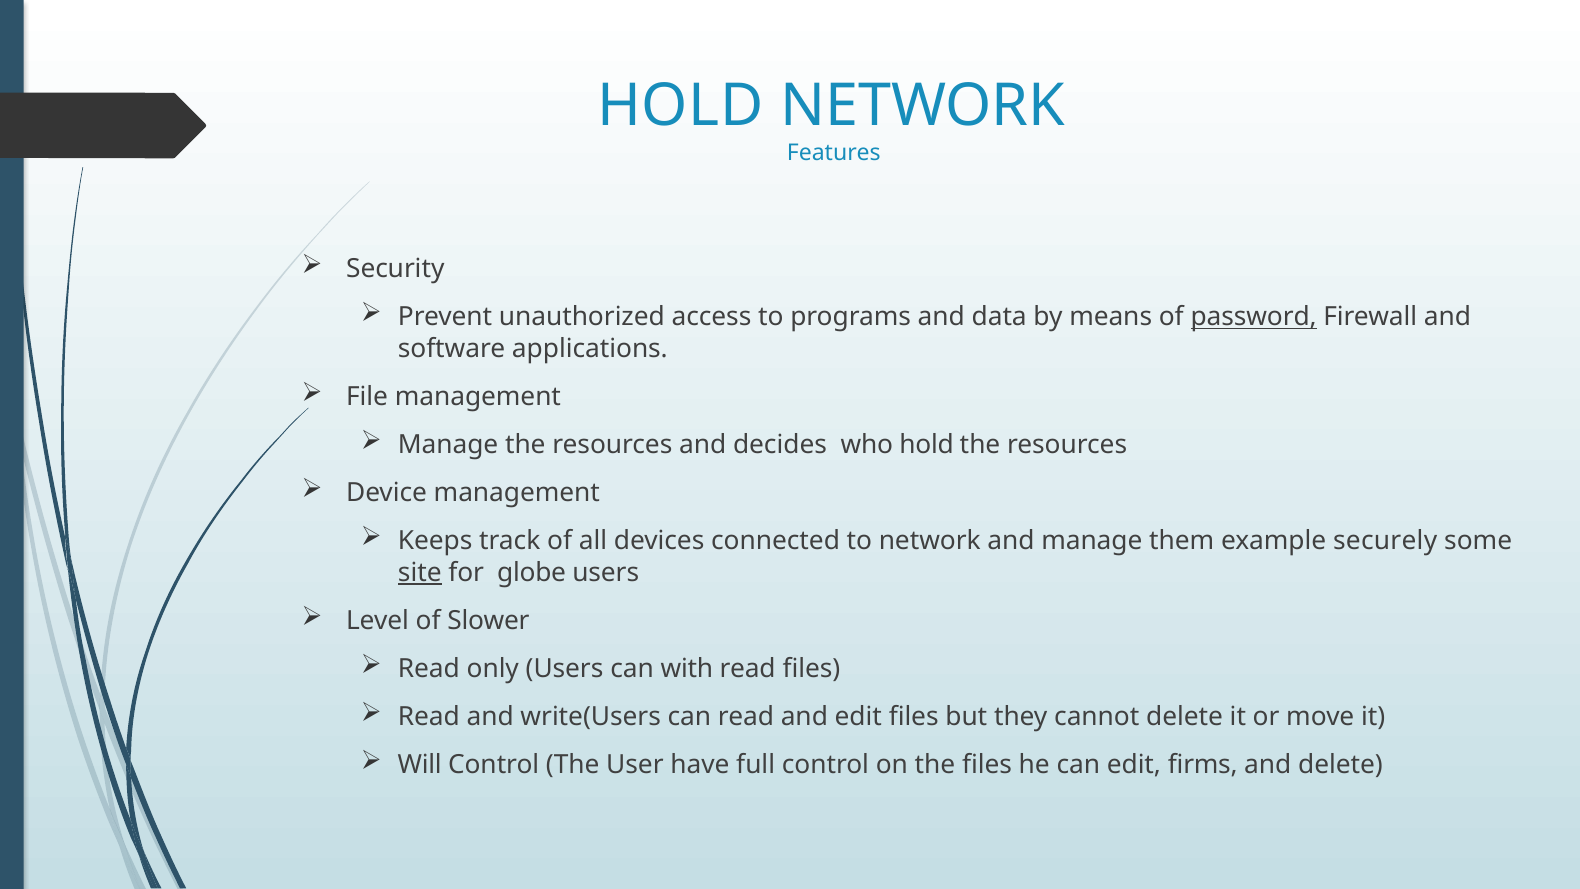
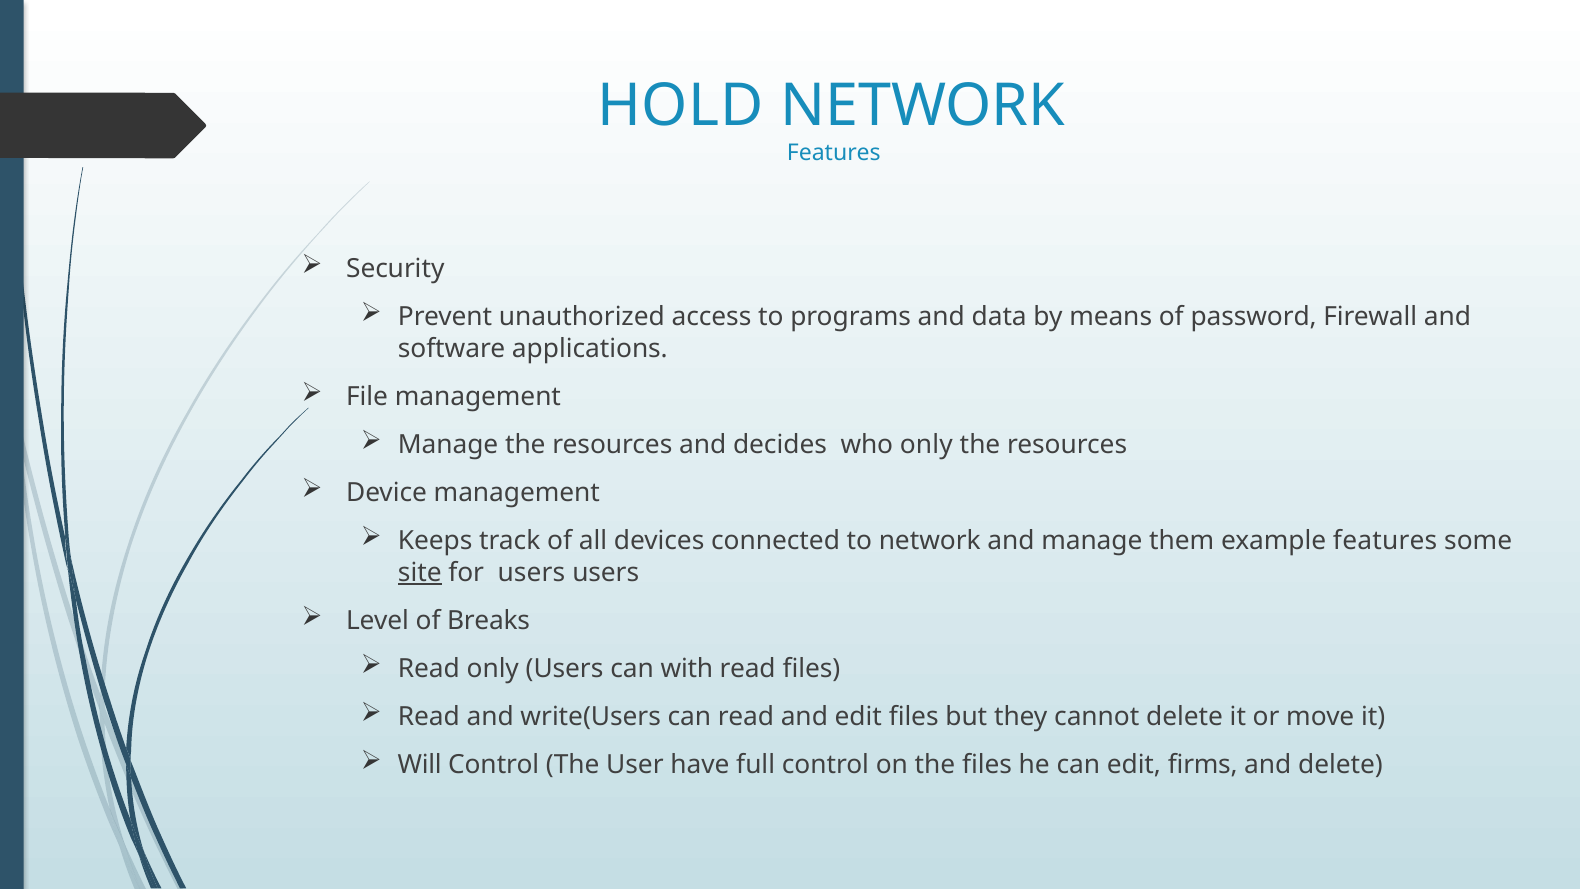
password underline: present -> none
who hold: hold -> only
example securely: securely -> features
for globe: globe -> users
Slower: Slower -> Breaks
